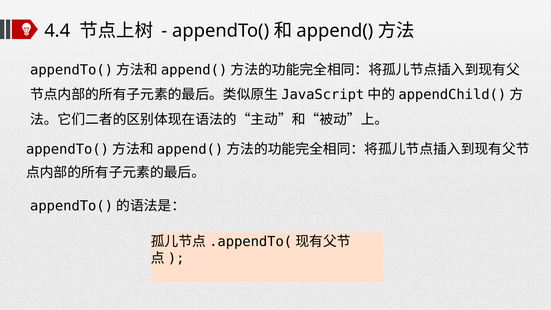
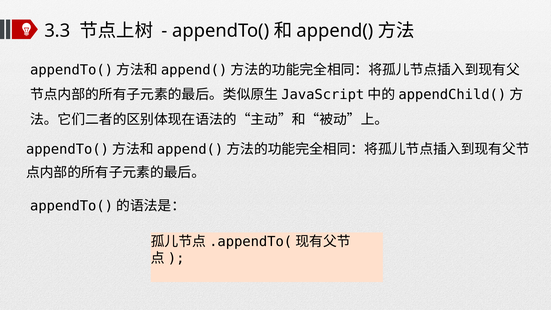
4.4: 4.4 -> 3.3
